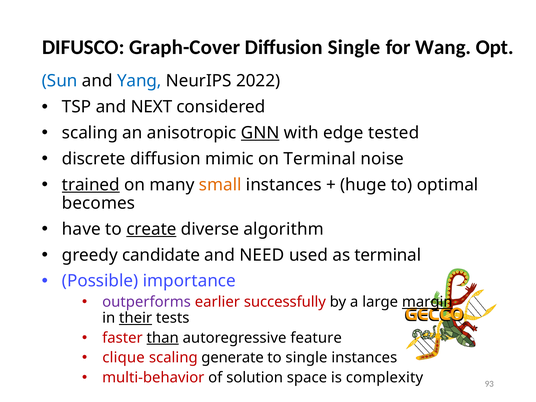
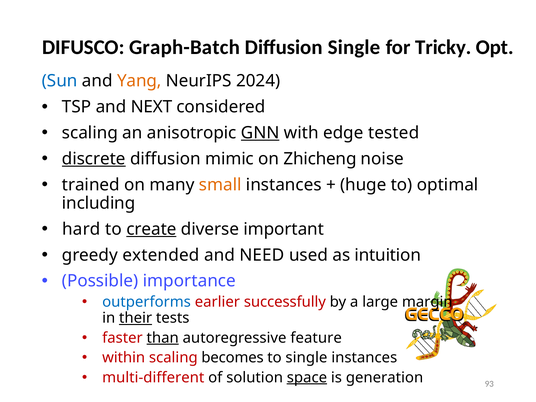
Graph-Cover: Graph-Cover -> Graph-Batch
Wang: Wang -> Tricky
Yang colour: blue -> orange
2022: 2022 -> 2024
discrete underline: none -> present
on Terminal: Terminal -> Zhicheng
trained underline: present -> none
becomes: becomes -> including
have: have -> hard
algorithm: algorithm -> important
candidate: candidate -> extended
as terminal: terminal -> intuition
outperforms colour: purple -> blue
margin underline: present -> none
clique: clique -> within
generate: generate -> becomes
multi-behavior: multi-behavior -> multi-different
space underline: none -> present
complexity: complexity -> generation
